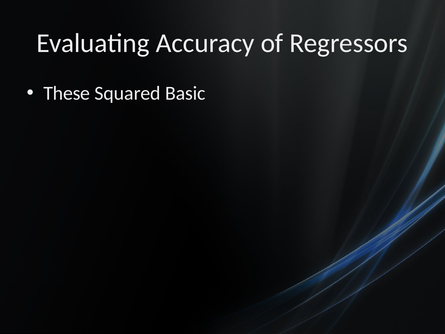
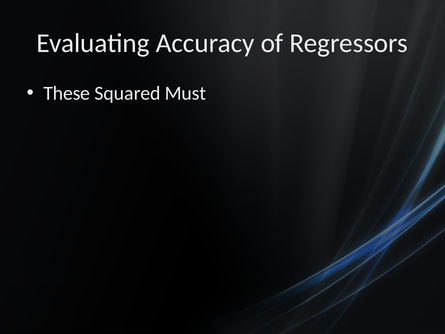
Basic: Basic -> Must
